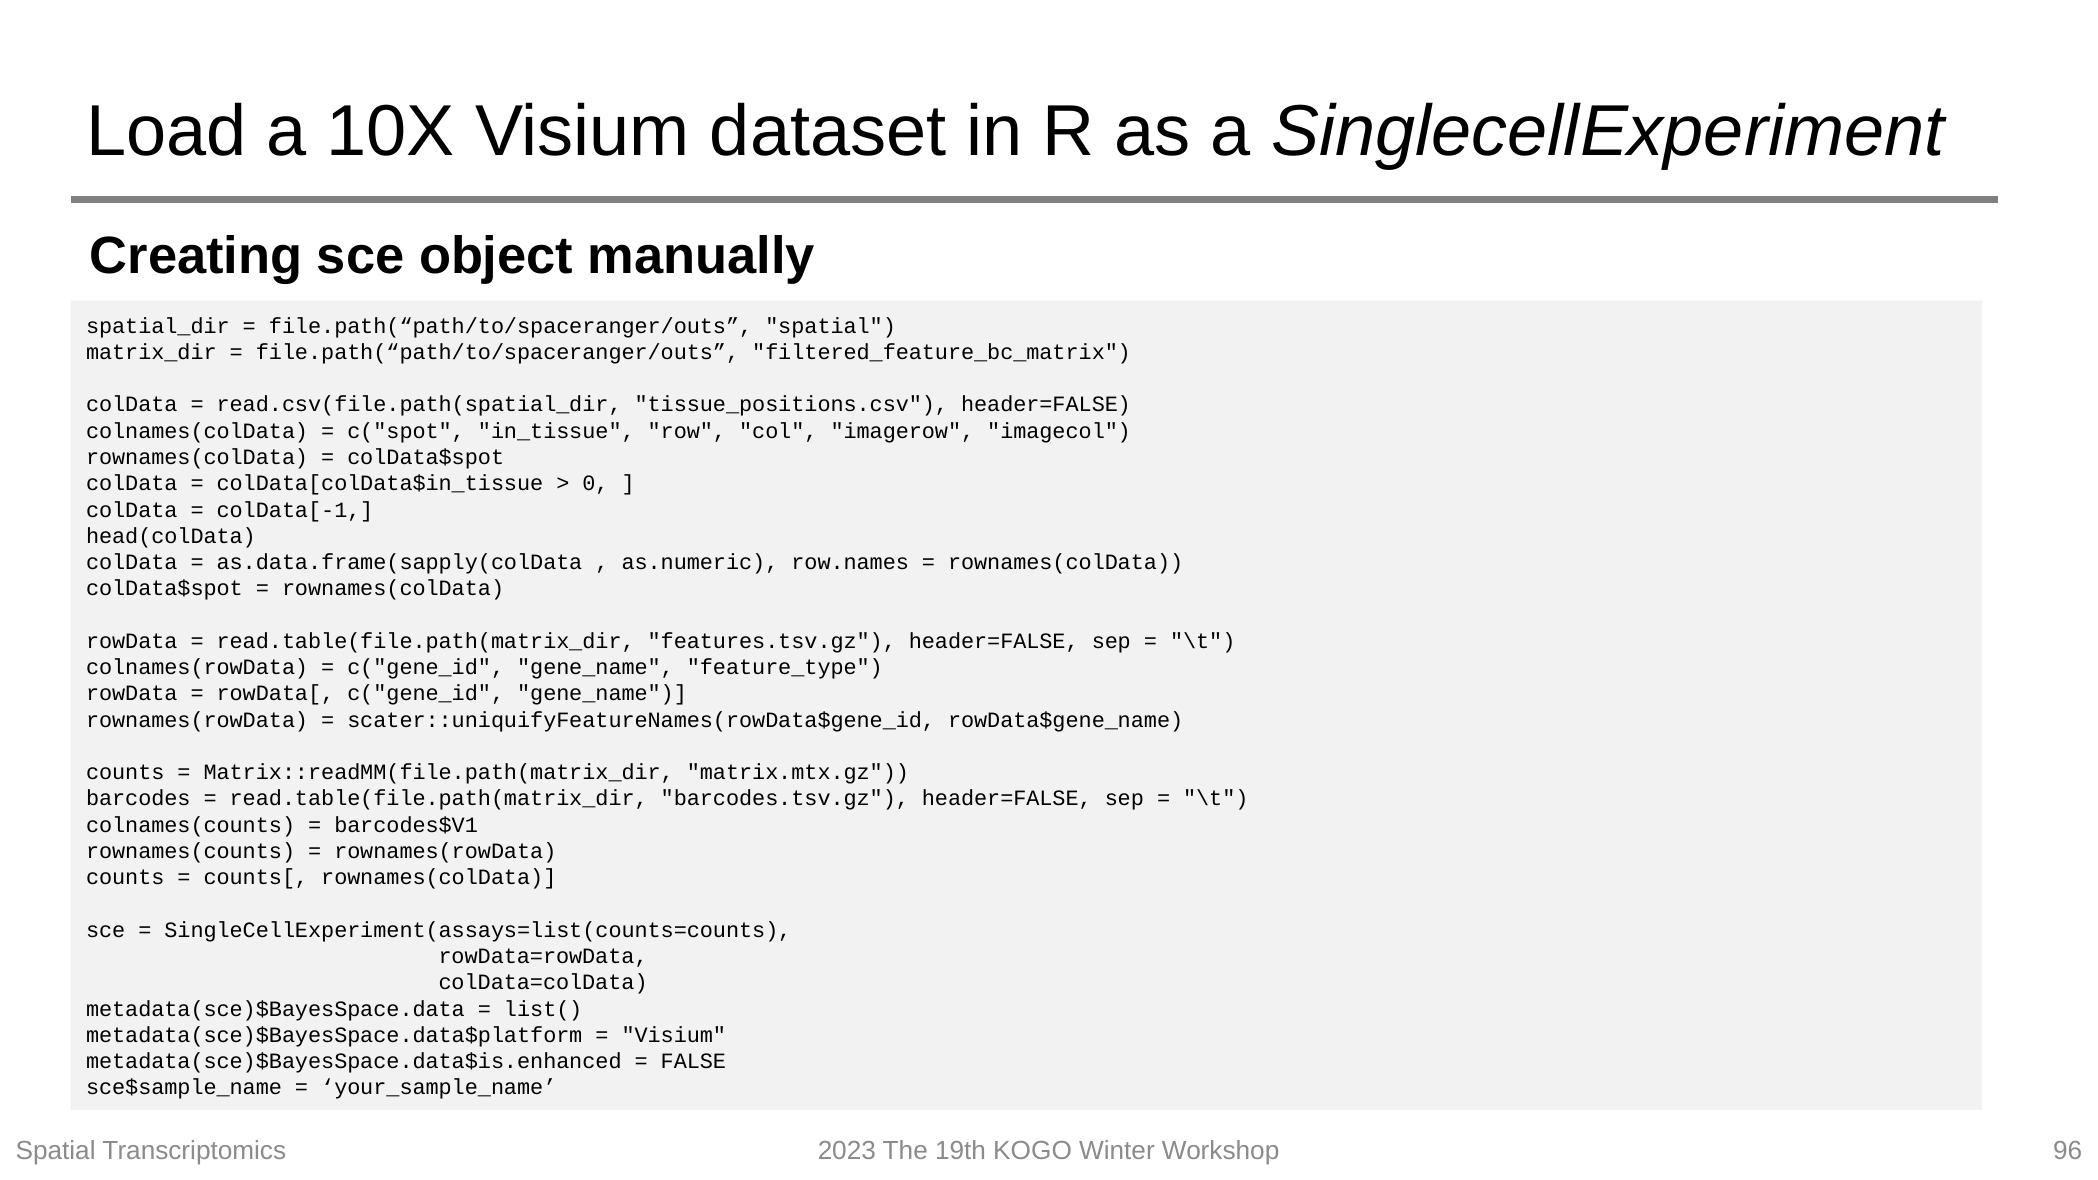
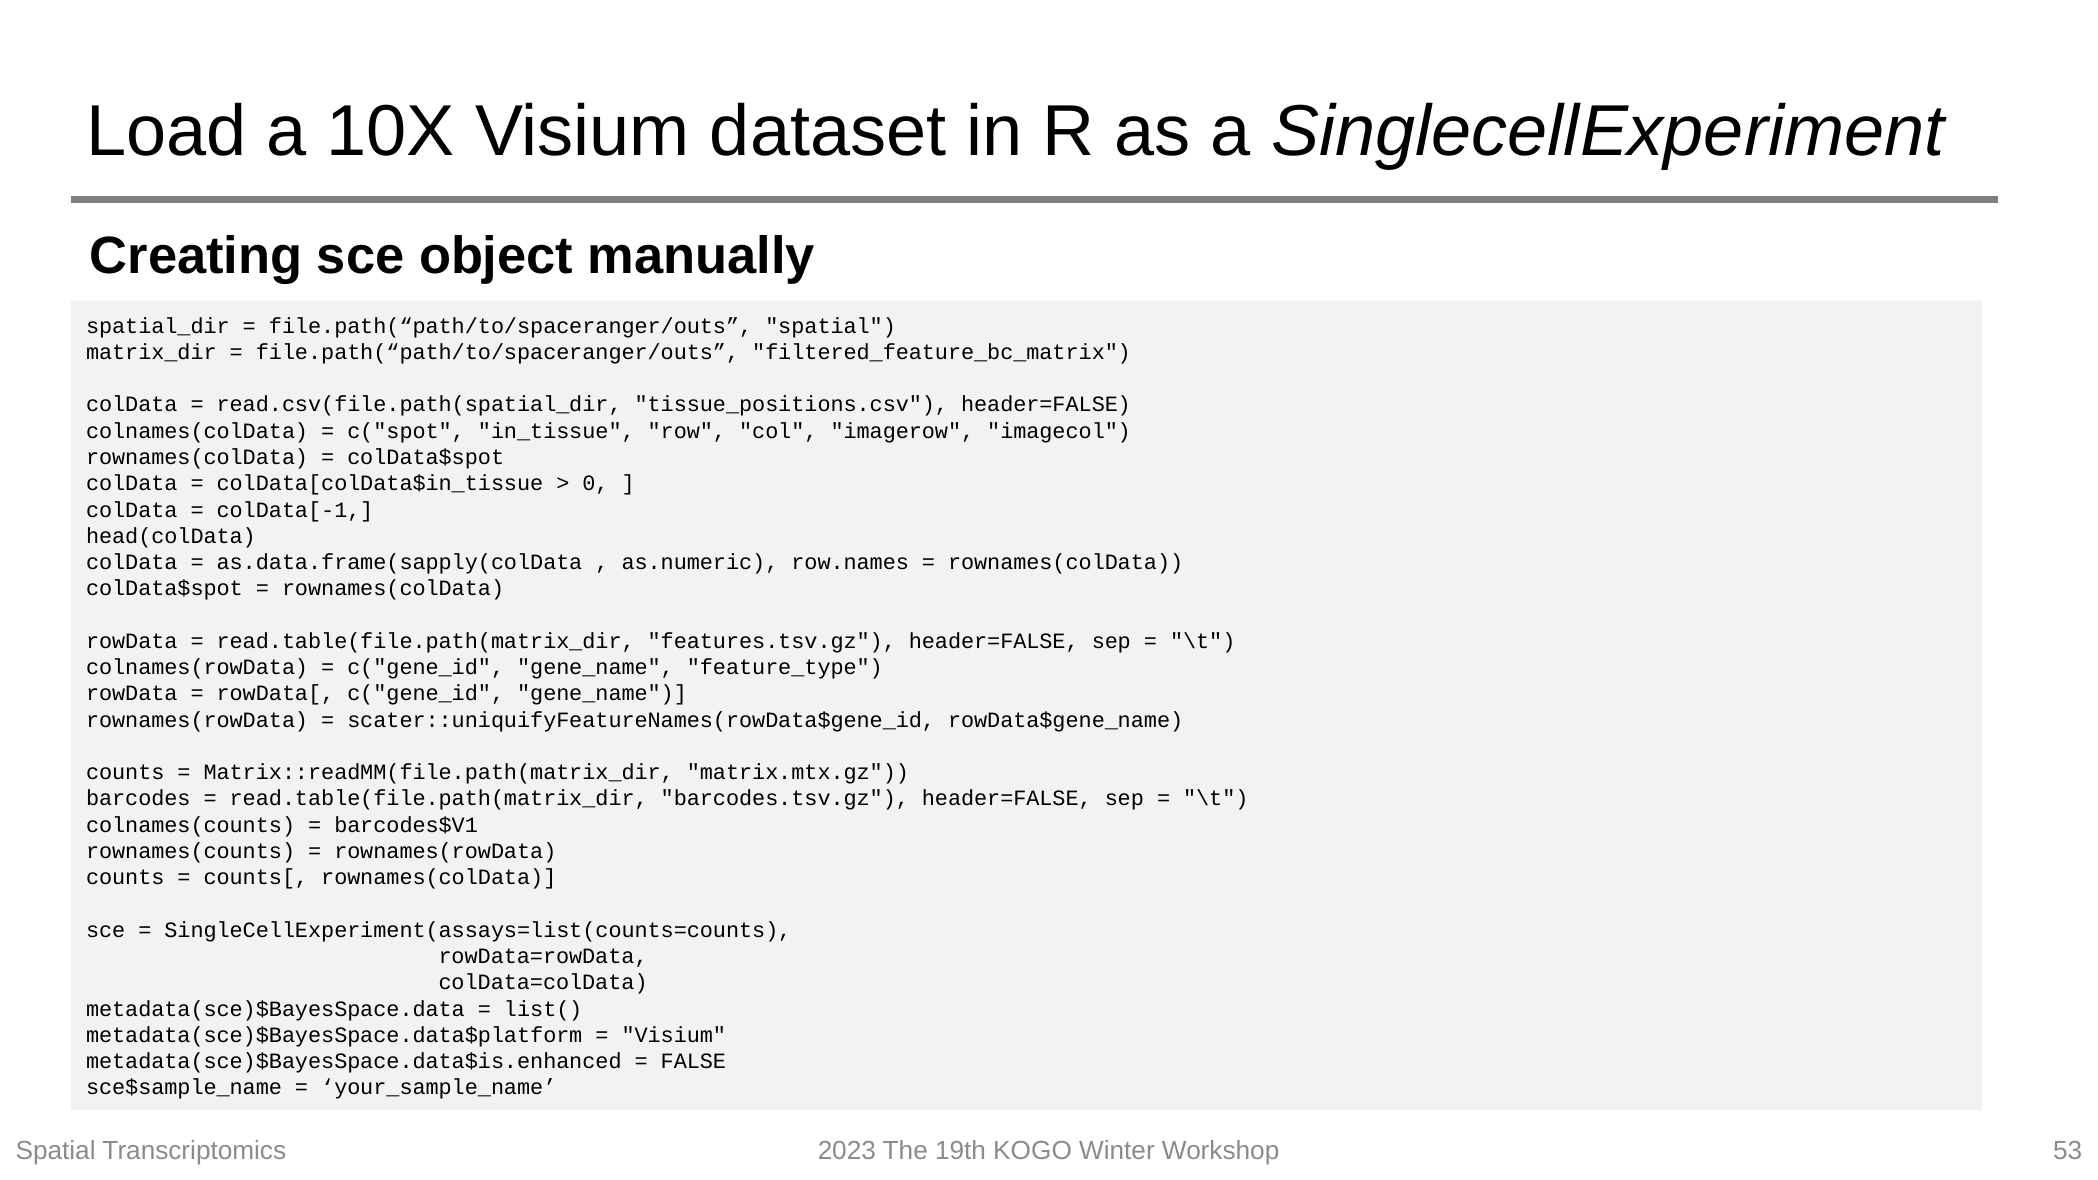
96: 96 -> 53
